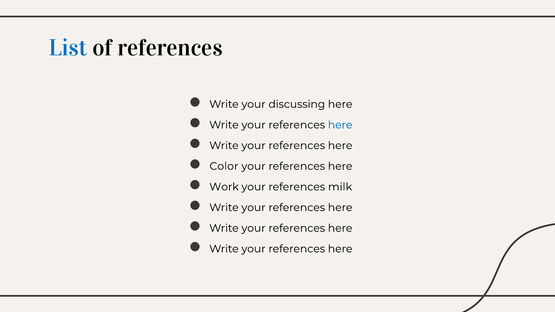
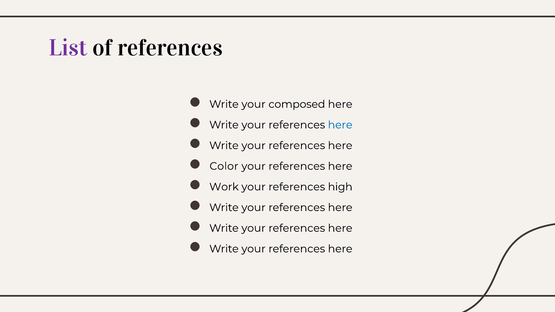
List colour: blue -> purple
discussing: discussing -> composed
milk: milk -> high
